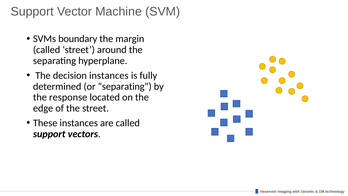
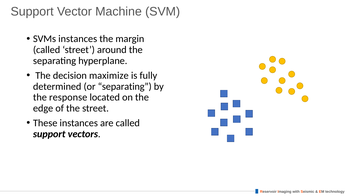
SVMs boundary: boundary -> instances
decision instances: instances -> maximize
